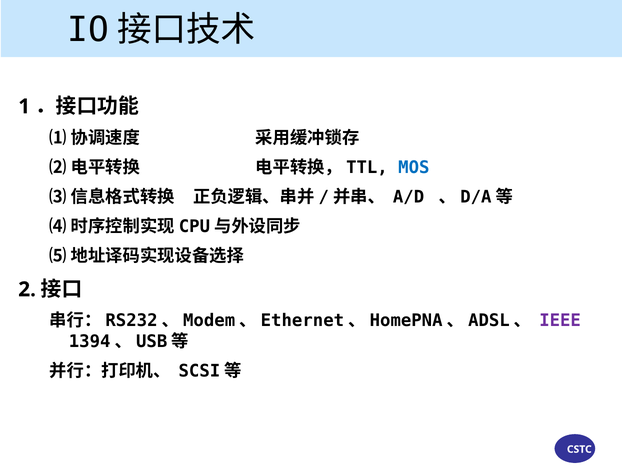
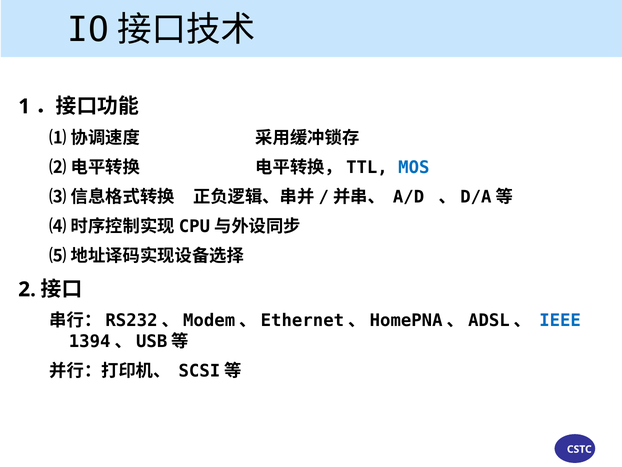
IEEE colour: purple -> blue
